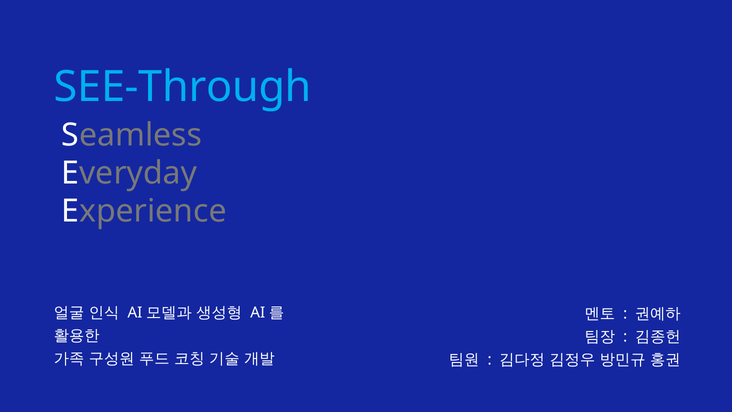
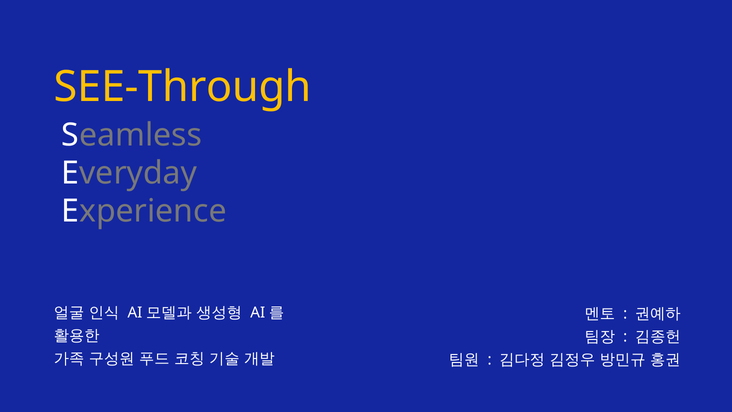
SEE-Through colour: light blue -> yellow
